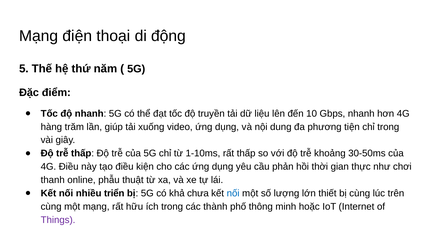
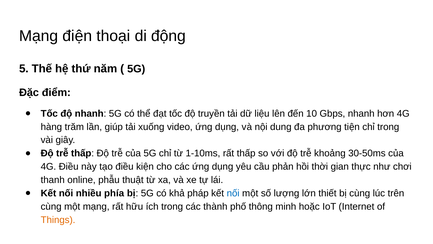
triển: triển -> phía
chưa: chưa -> pháp
Things colour: purple -> orange
